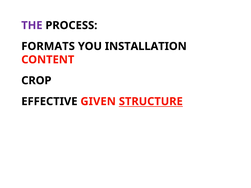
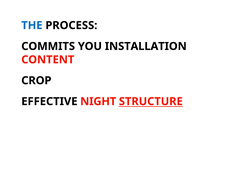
THE colour: purple -> blue
FORMATS: FORMATS -> COMMITS
GIVEN: GIVEN -> NIGHT
